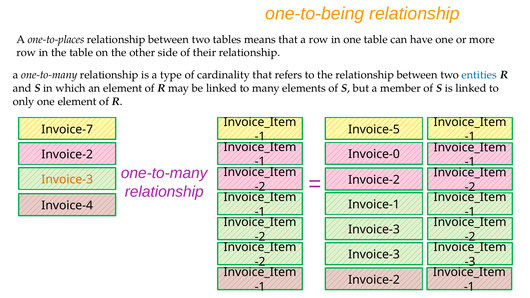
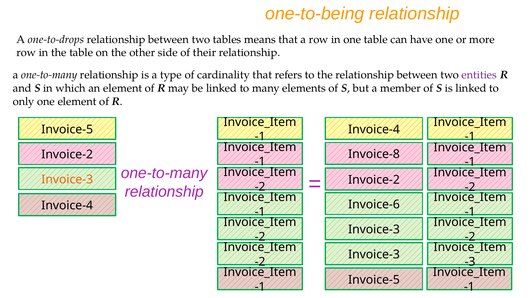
one-to-places: one-to-places -> one-to-drops
entities colour: blue -> purple
Invoice-7 at (67, 129): Invoice-7 -> Invoice-5
Invoice-5 at (374, 129): Invoice-5 -> Invoice-4
Invoice-0: Invoice-0 -> Invoice-8
Invoice-1: Invoice-1 -> Invoice-6
Invoice-2 at (374, 280): Invoice-2 -> Invoice-5
